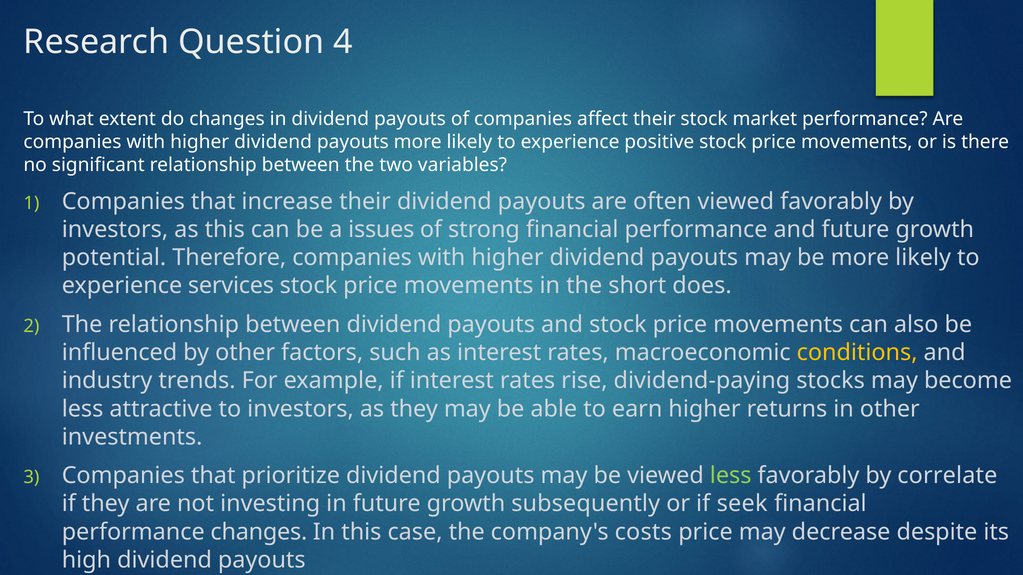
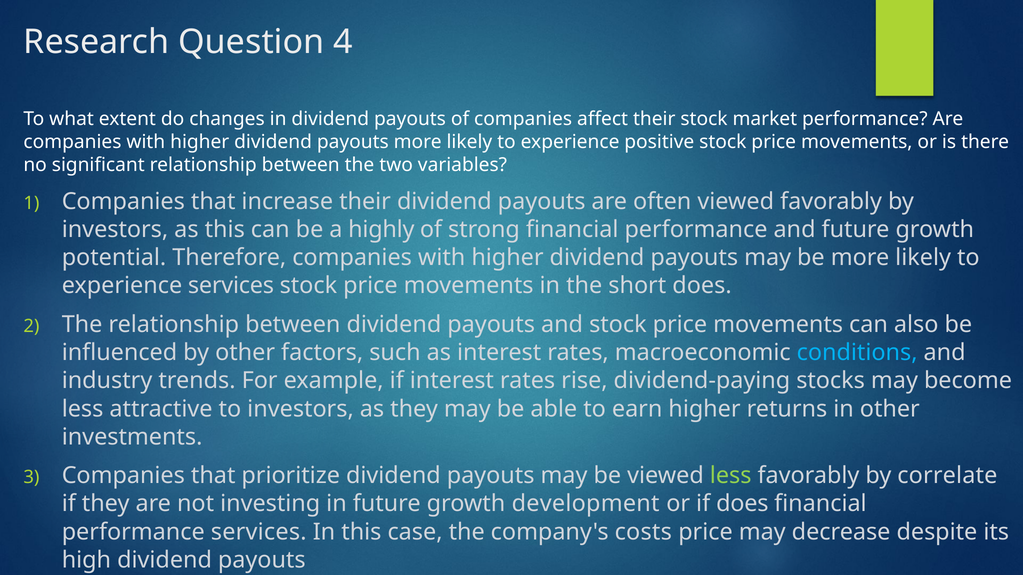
issues: issues -> highly
conditions colour: yellow -> light blue
subsequently: subsequently -> development
if seek: seek -> does
performance changes: changes -> services
